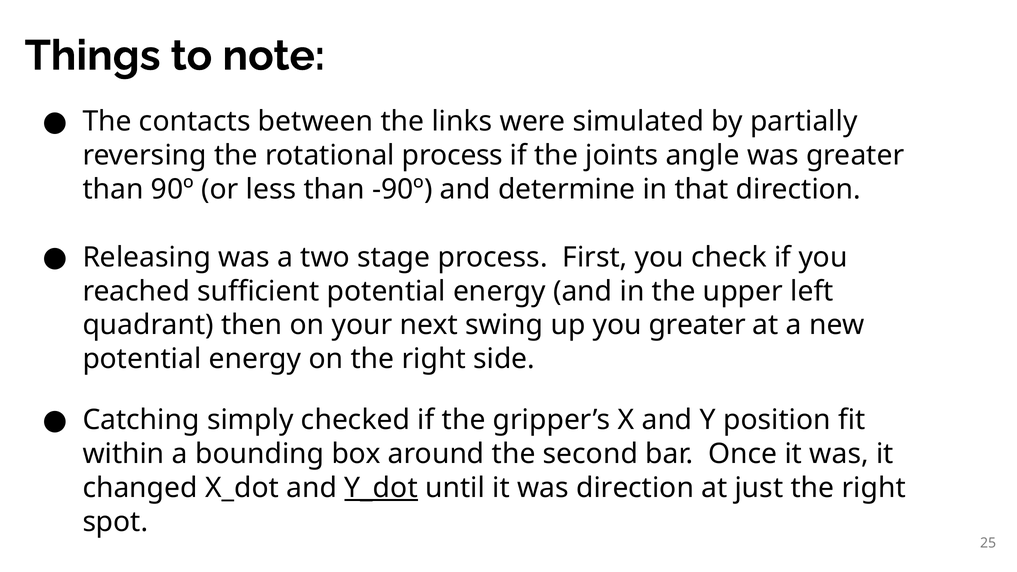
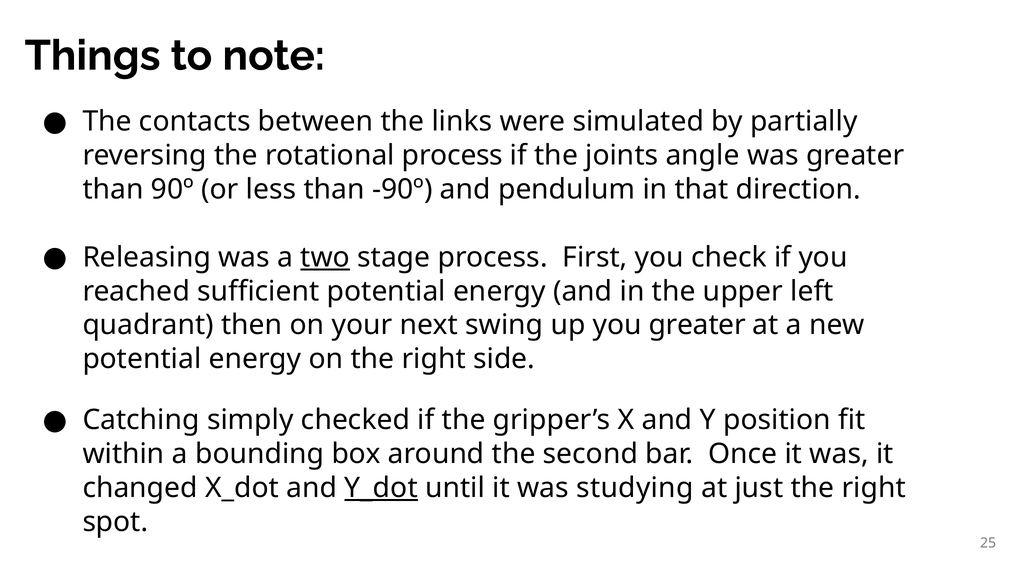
determine: determine -> pendulum
two underline: none -> present
was direction: direction -> studying
